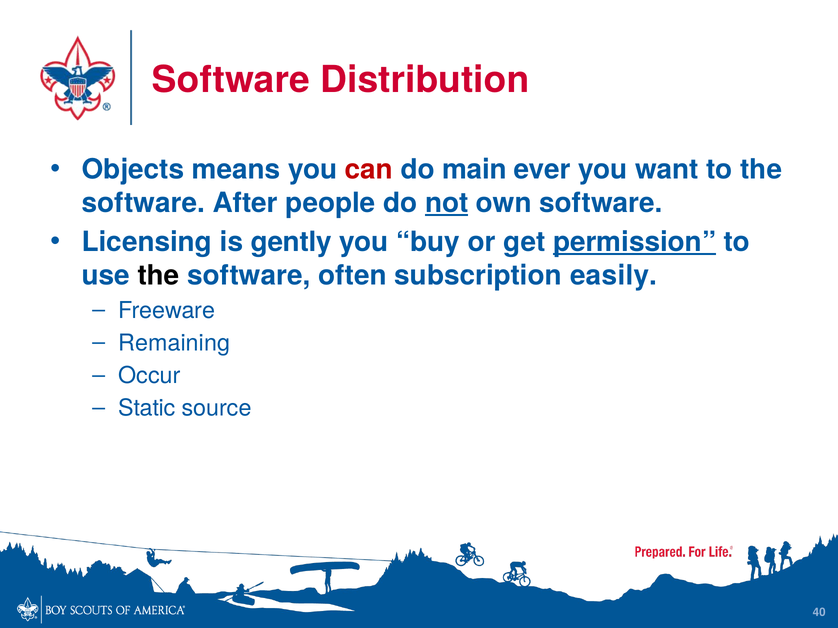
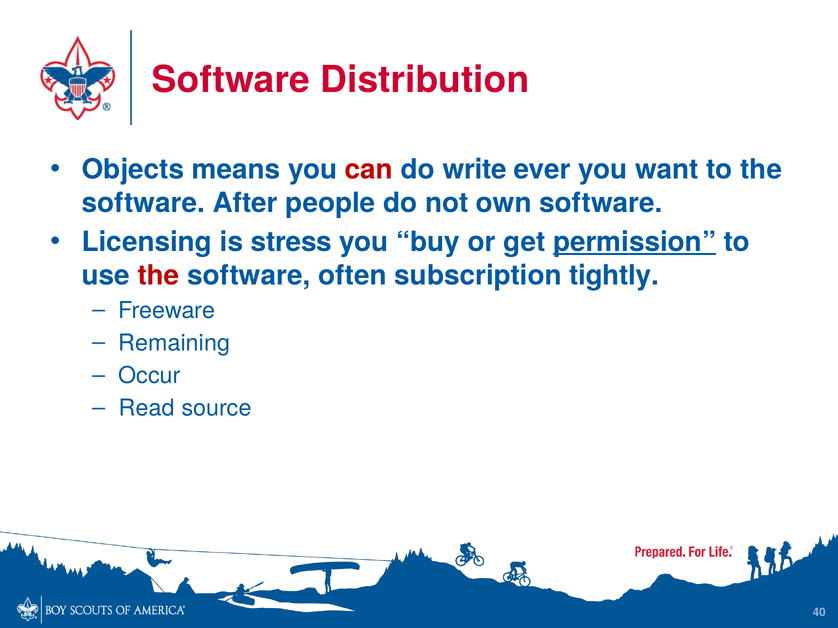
main: main -> write
not underline: present -> none
gently: gently -> stress
the at (159, 276) colour: black -> red
easily: easily -> tightly
Static: Static -> Read
